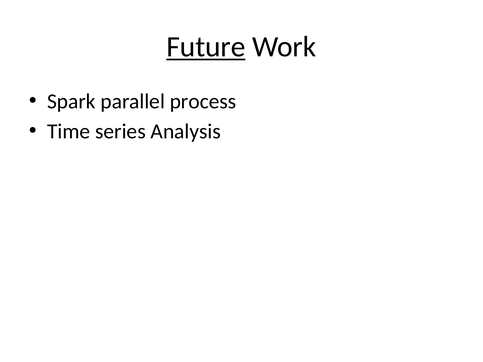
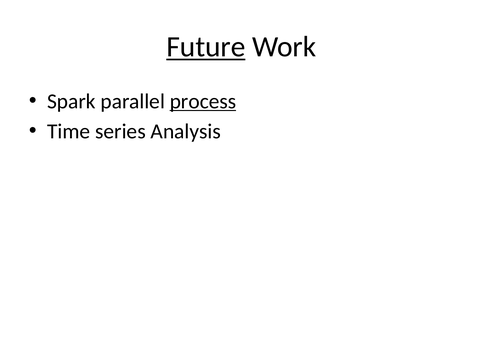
process underline: none -> present
